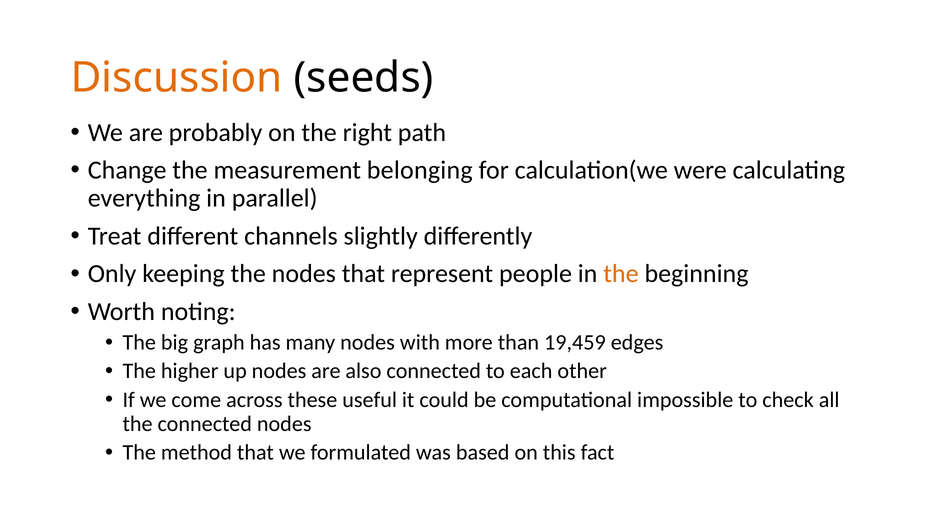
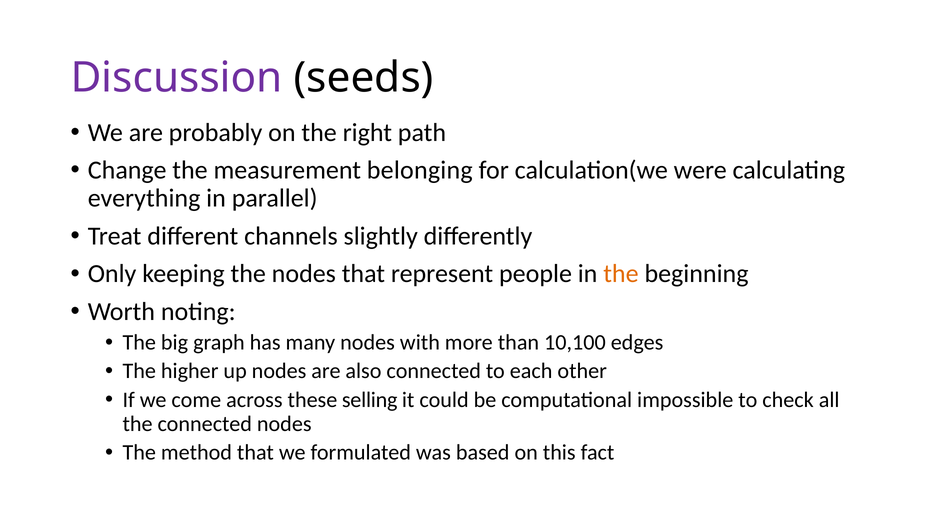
Discussion colour: orange -> purple
19,459: 19,459 -> 10,100
useful: useful -> selling
